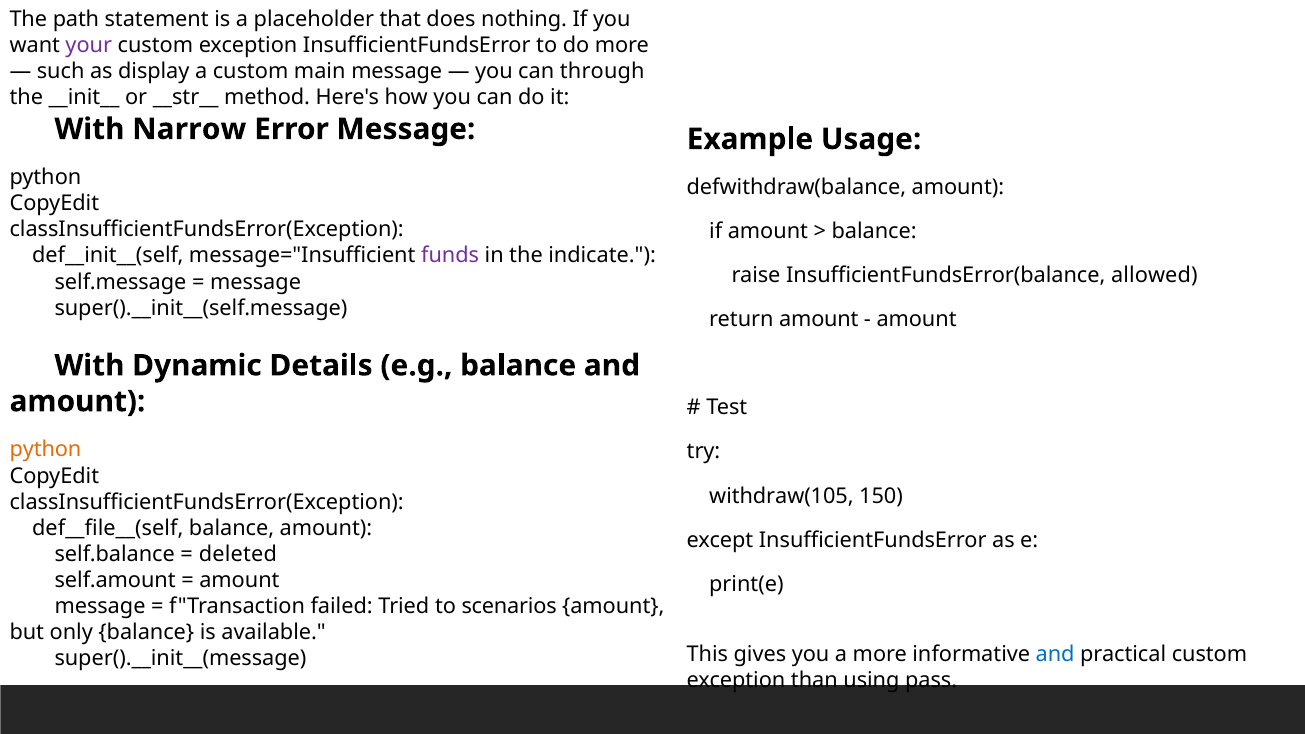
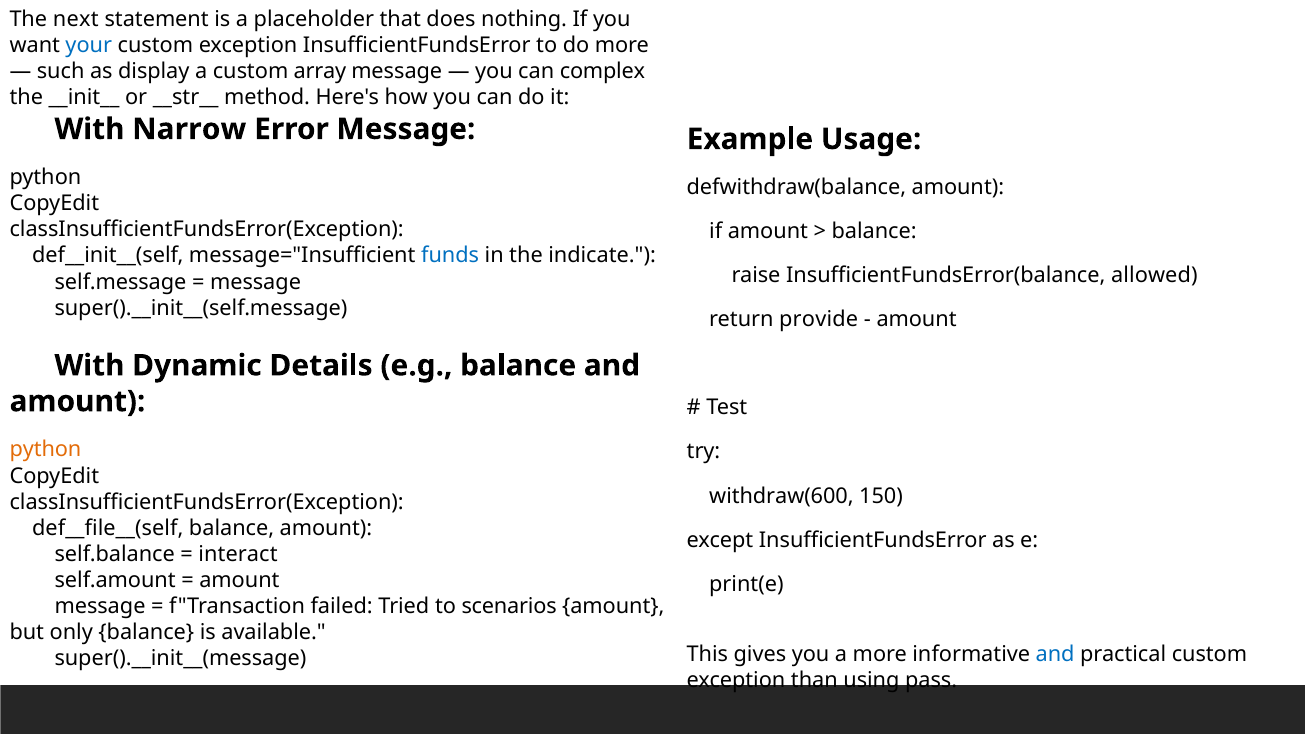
path: path -> next
your colour: purple -> blue
main: main -> array
through: through -> complex
funds colour: purple -> blue
return amount: amount -> provide
withdraw(105: withdraw(105 -> withdraw(600
deleted: deleted -> interact
